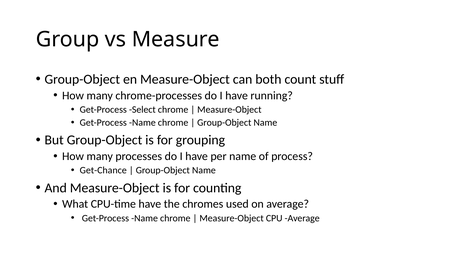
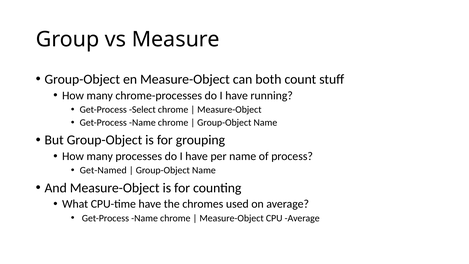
Get-Chance: Get-Chance -> Get-Named
